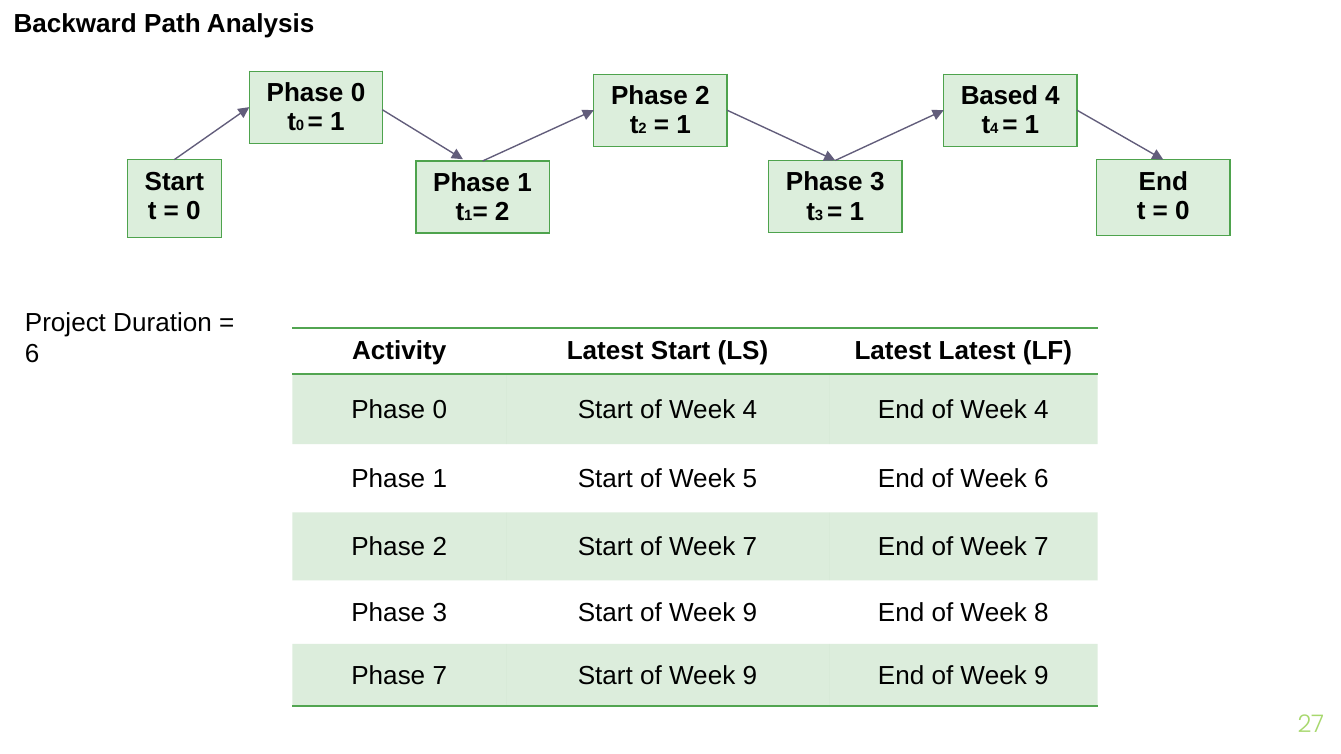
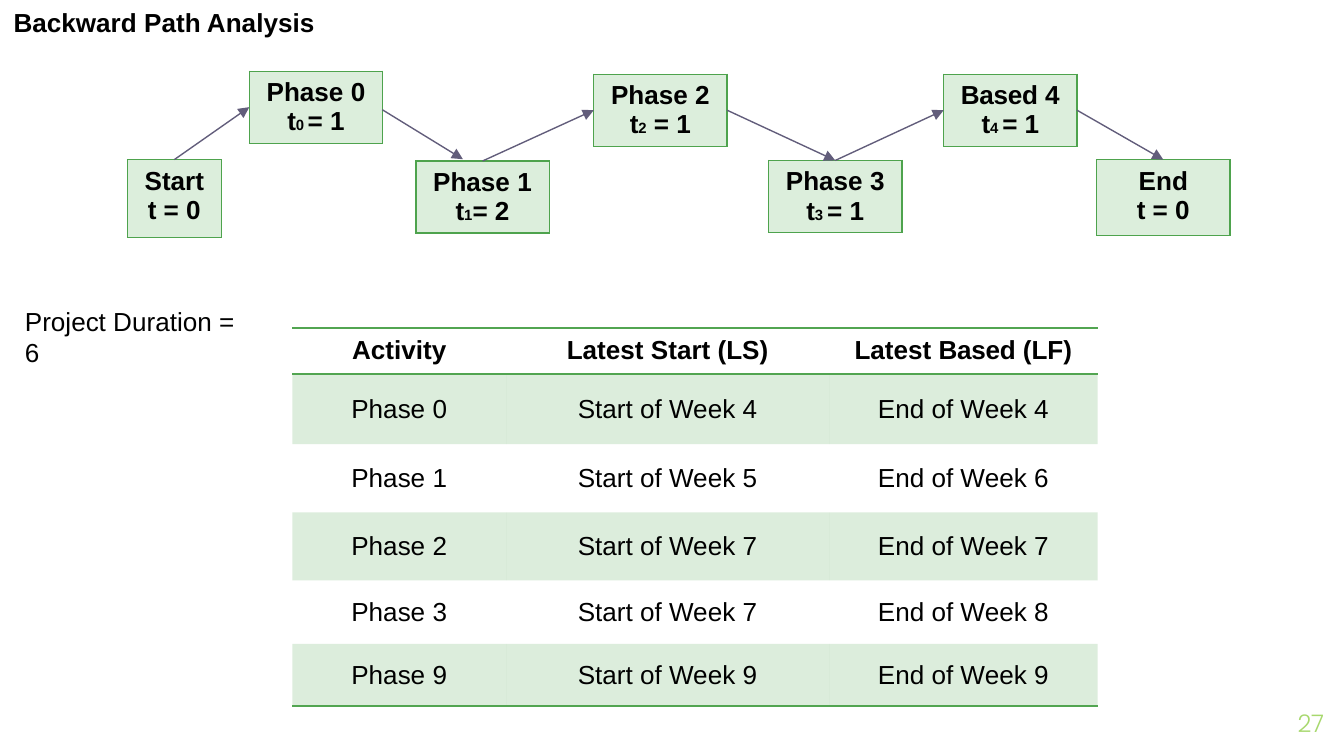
Latest Latest: Latest -> Based
9 at (750, 613): 9 -> 7
Phase 7: 7 -> 9
